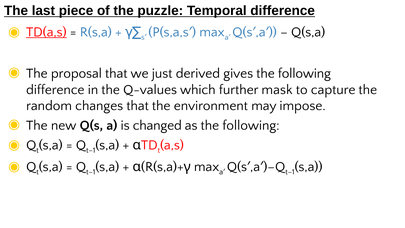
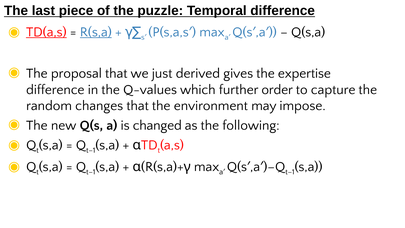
R(s,a underline: none -> present
gives the following: following -> expertise
mask: mask -> order
